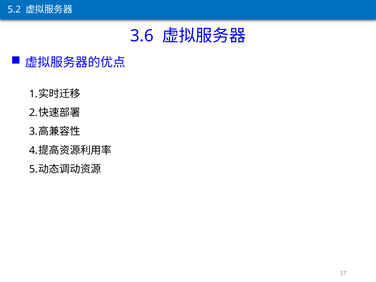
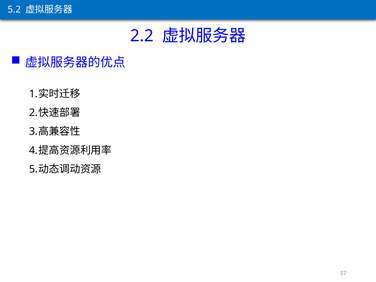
3.6: 3.6 -> 2.2
